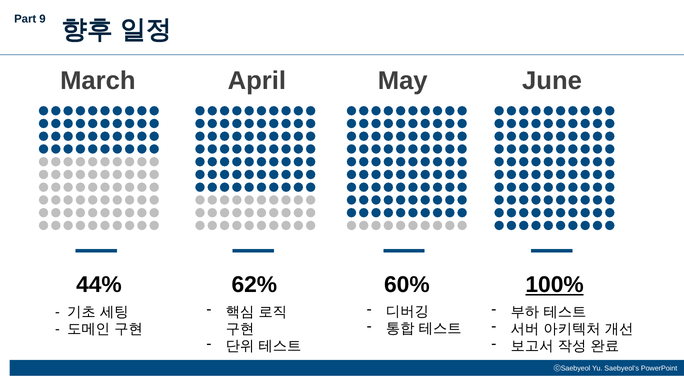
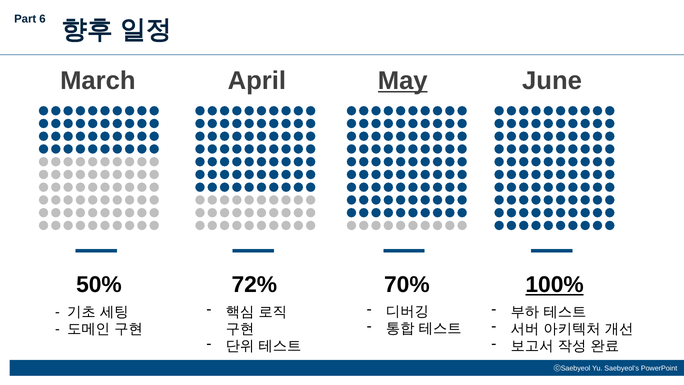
9: 9 -> 6
May underline: none -> present
44%: 44% -> 50%
62%: 62% -> 72%
60%: 60% -> 70%
